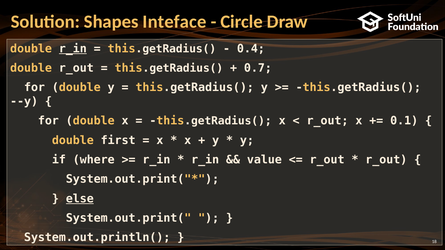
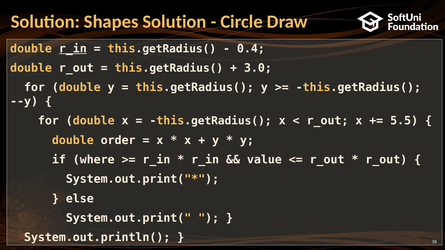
Shapes Inteface: Inteface -> Solution
0.7: 0.7 -> 3.0
0.1: 0.1 -> 5.5
first: first -> order
else underline: present -> none
